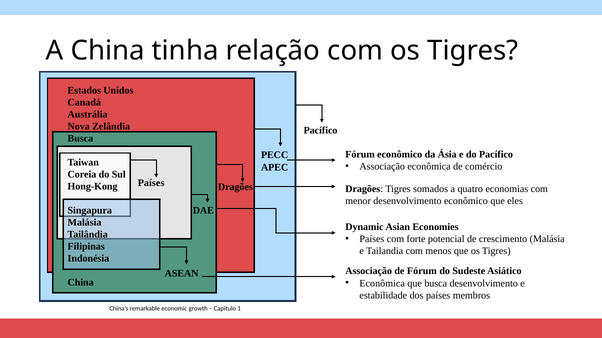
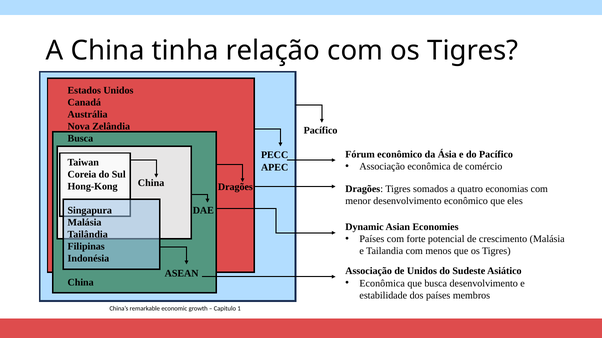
Países at (151, 183): Países -> China
de Fórum: Fórum -> Unidos
